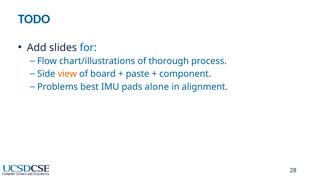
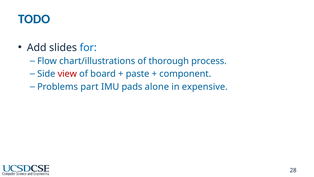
view colour: orange -> red
best: best -> part
alignment: alignment -> expensive
